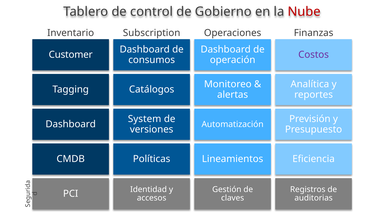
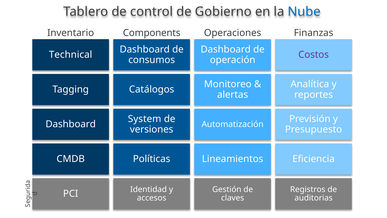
Nube colour: red -> blue
Subscription: Subscription -> Components
Customer: Customer -> Technical
